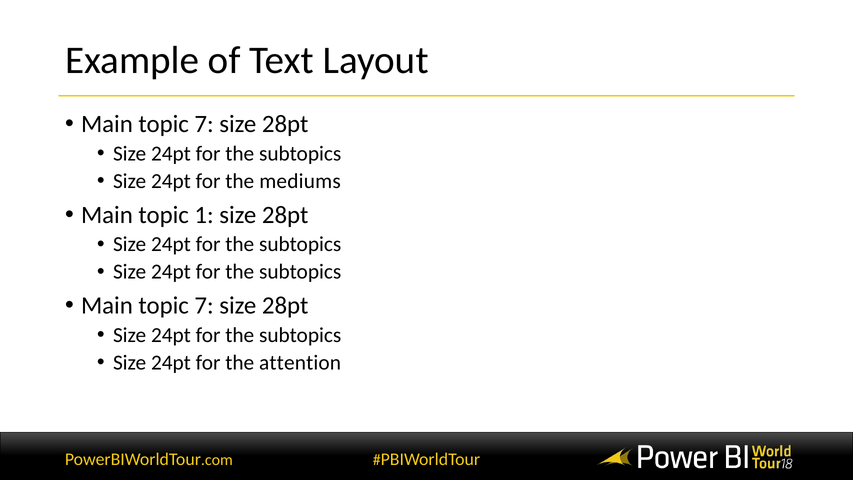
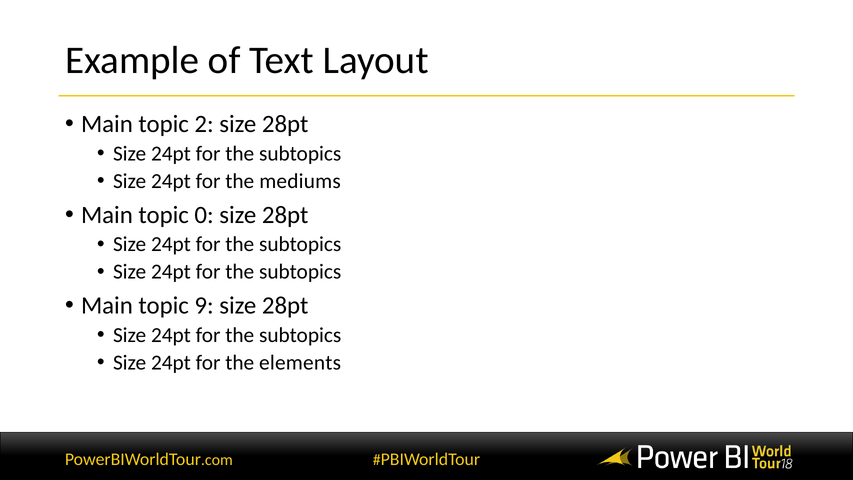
7 at (204, 124): 7 -> 2
1: 1 -> 0
7 at (204, 306): 7 -> 9
attention: attention -> elements
